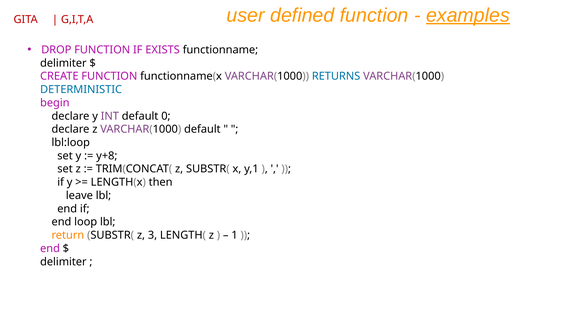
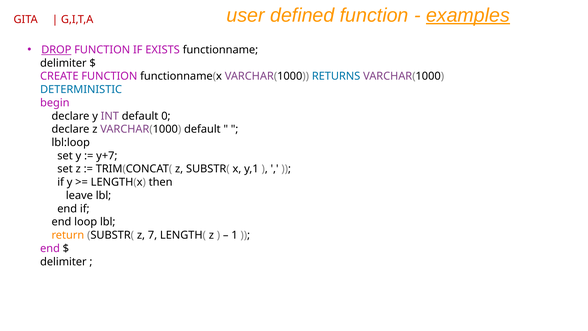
DROP underline: none -> present
y+8: y+8 -> y+7
3: 3 -> 7
